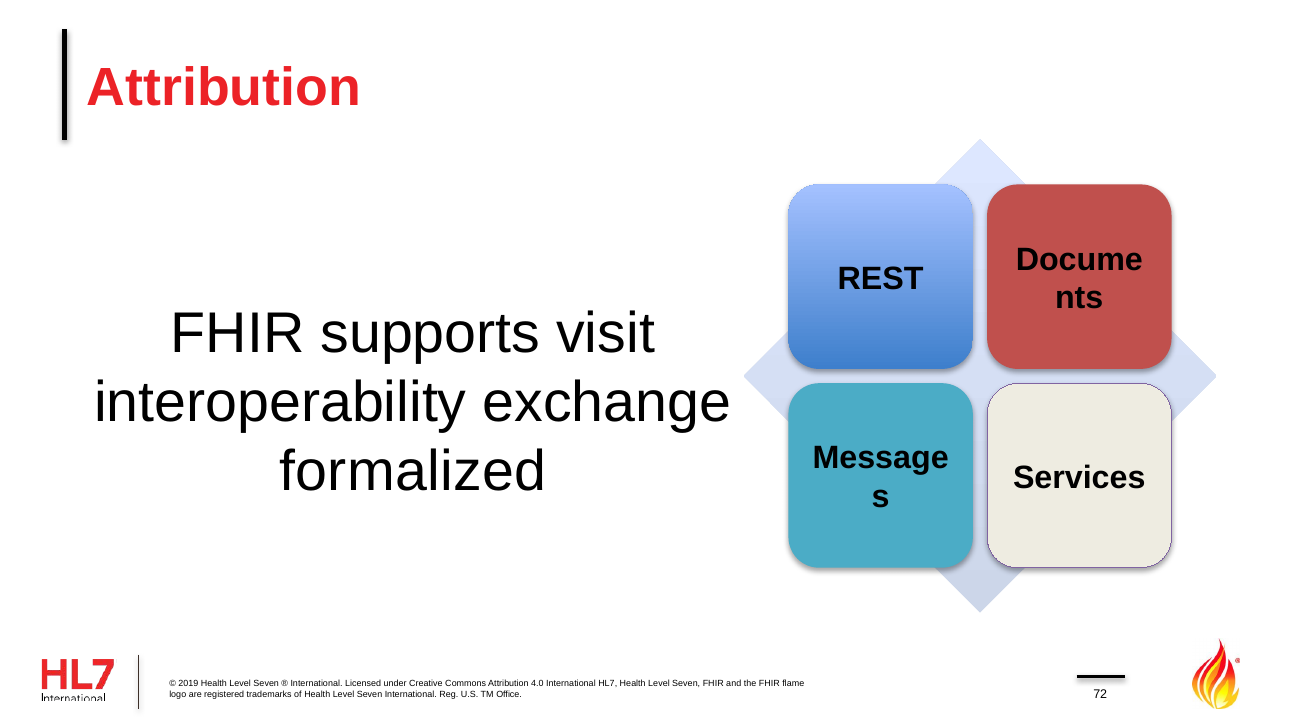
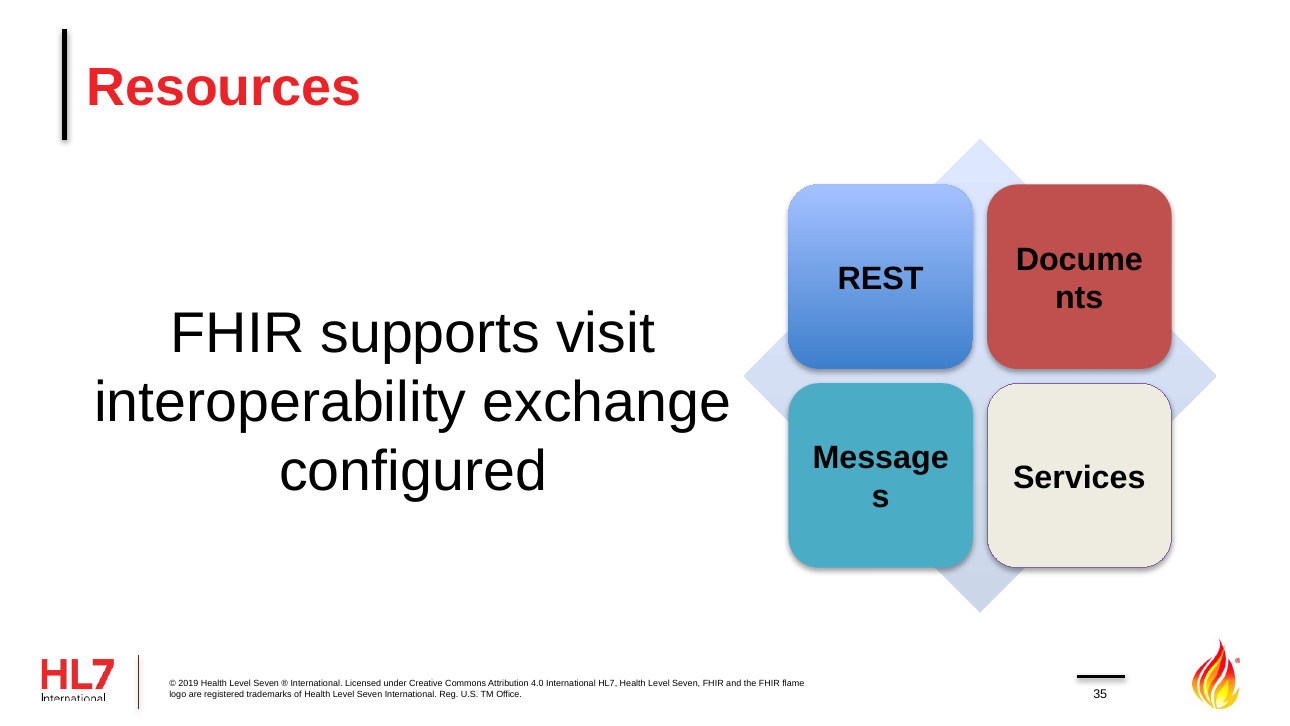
Attribution at (224, 88): Attribution -> Resources
formalized: formalized -> configured
72: 72 -> 35
